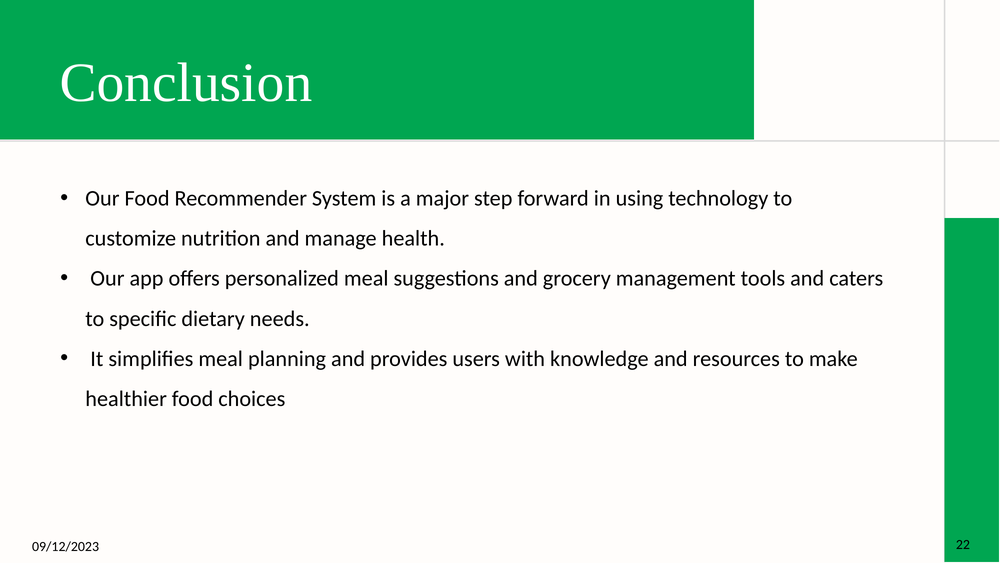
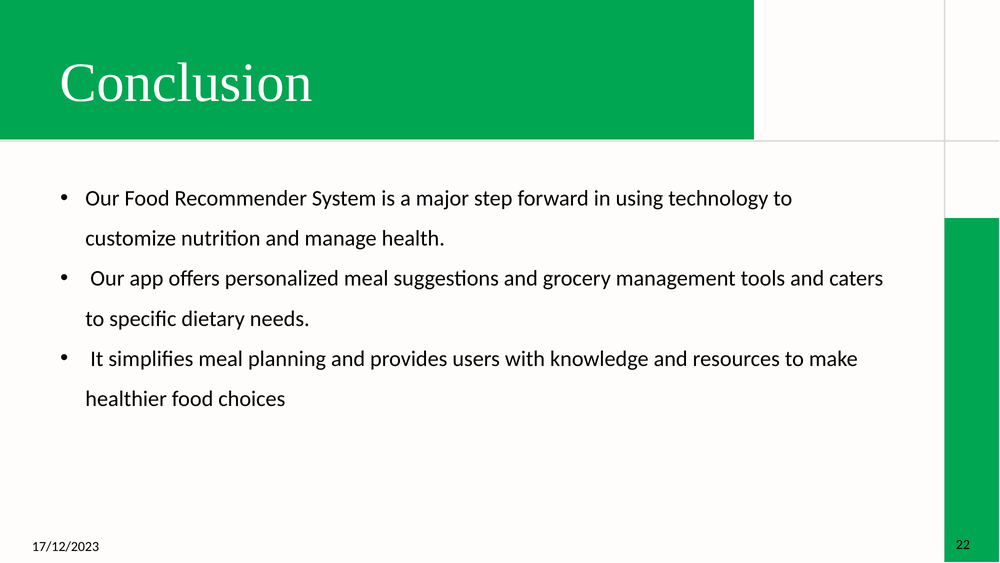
09/12/2023: 09/12/2023 -> 17/12/2023
